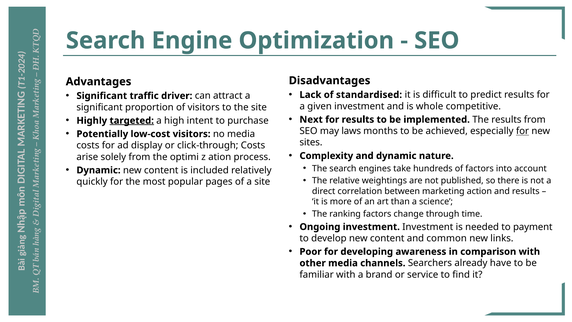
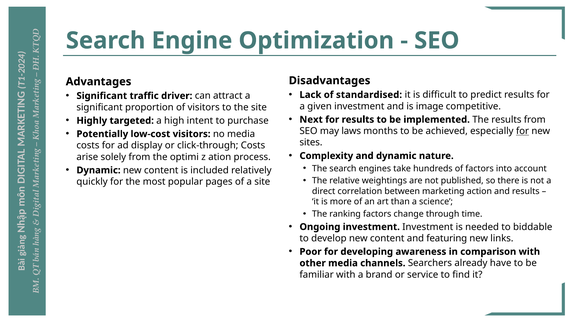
whole: whole -> image
targeted underline: present -> none
payment: payment -> biddable
common: common -> featuring
